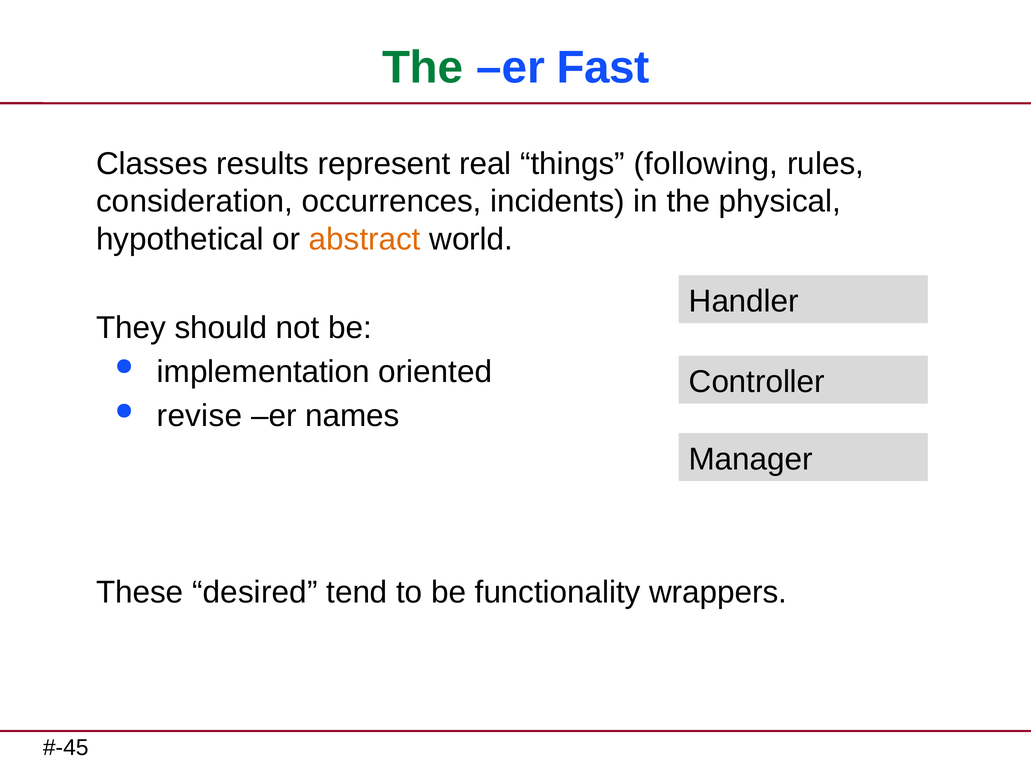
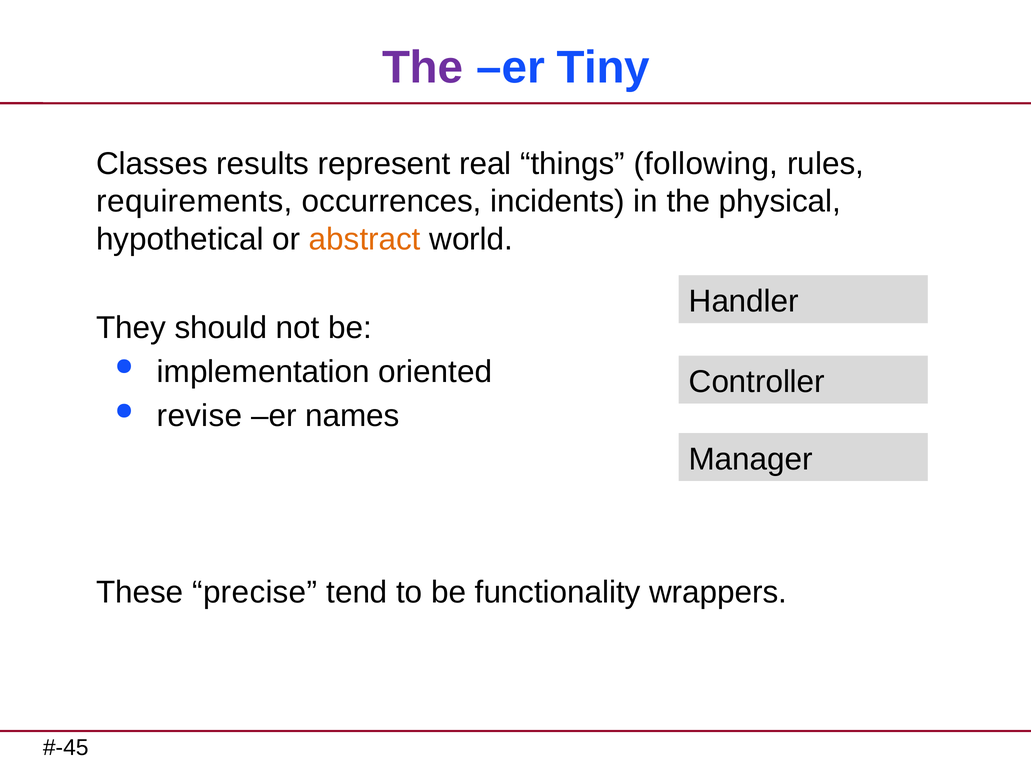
The at (423, 68) colour: green -> purple
Fast: Fast -> Tiny
consideration: consideration -> requirements
desired: desired -> precise
